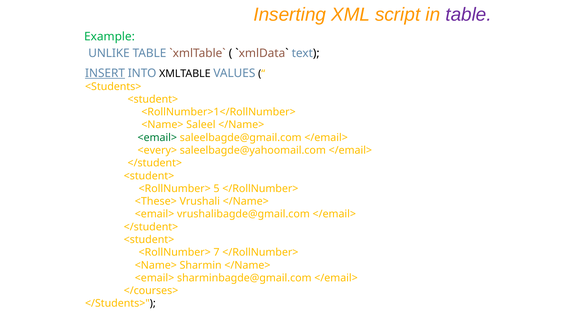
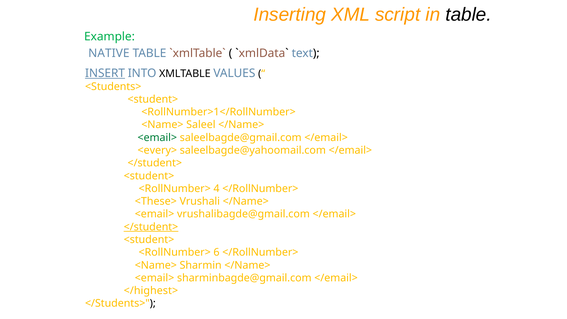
table at (469, 15) colour: purple -> black
UNLIKE: UNLIKE -> NATIVE
5: 5 -> 4
</student> at (151, 227) underline: none -> present
7: 7 -> 6
</courses>: </courses> -> </highest>
